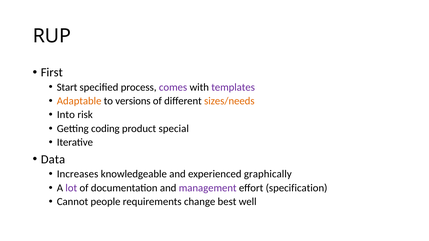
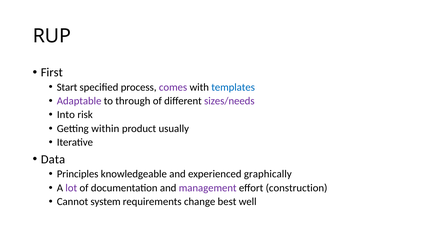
templates colour: purple -> blue
Adaptable colour: orange -> purple
versions: versions -> through
sizes/needs colour: orange -> purple
coding: coding -> within
special: special -> usually
Increases: Increases -> Principles
specification: specification -> construction
people: people -> system
